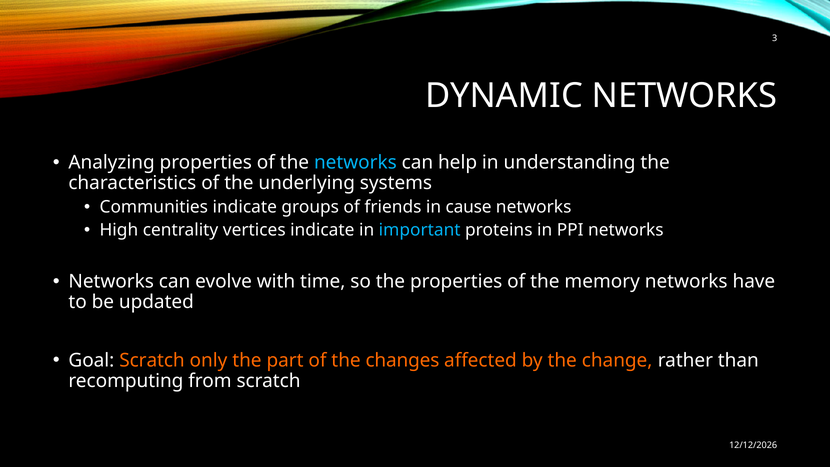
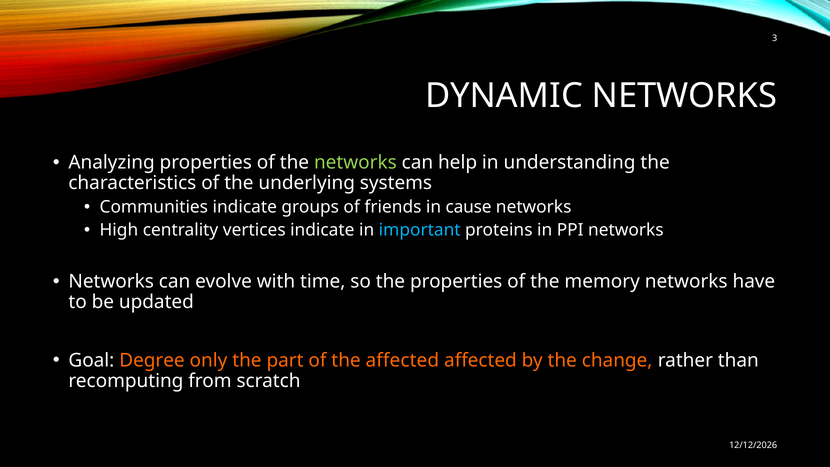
networks at (355, 163) colour: light blue -> light green
Goal Scratch: Scratch -> Degree
the changes: changes -> affected
